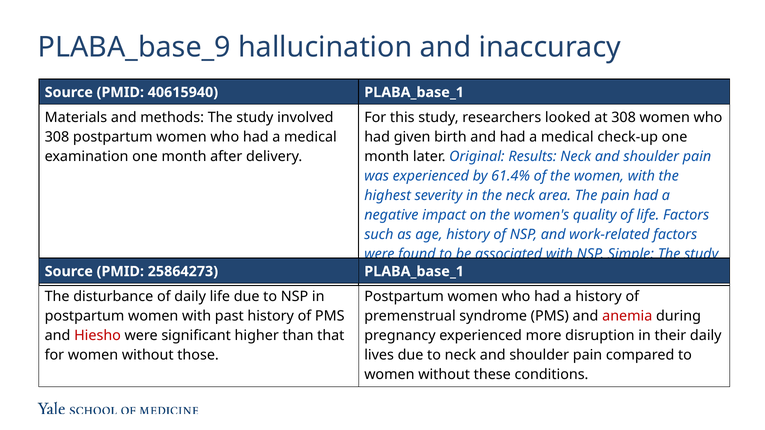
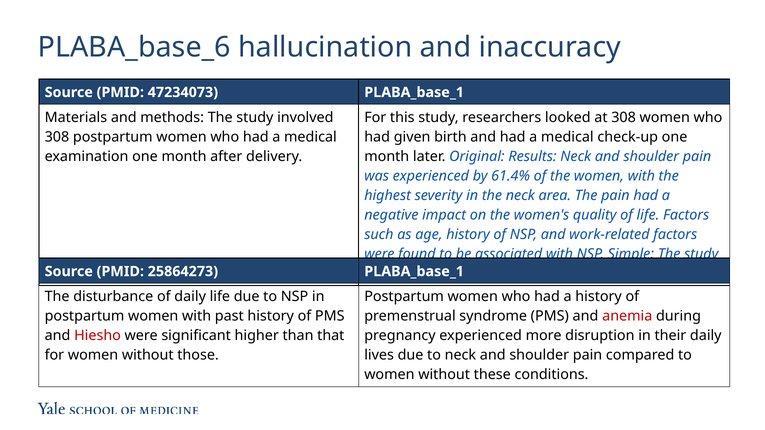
PLABA_base_9: PLABA_base_9 -> PLABA_base_6
40615940: 40615940 -> 47234073
